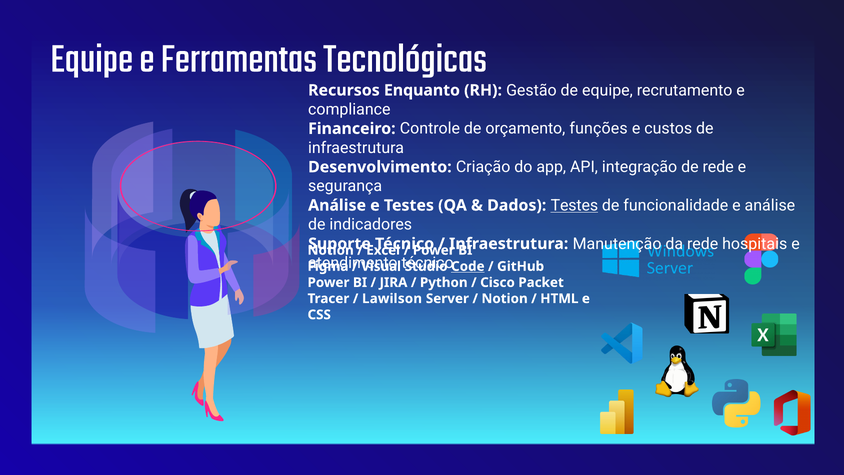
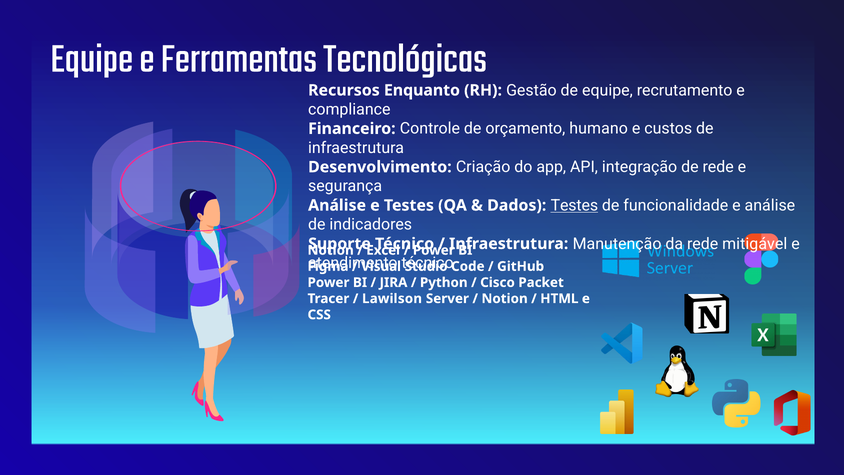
funções: funções -> humano
hospitais: hospitais -> mitigável
Code underline: present -> none
